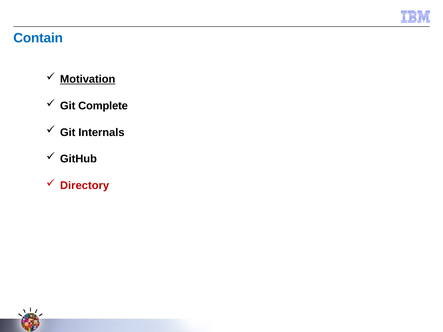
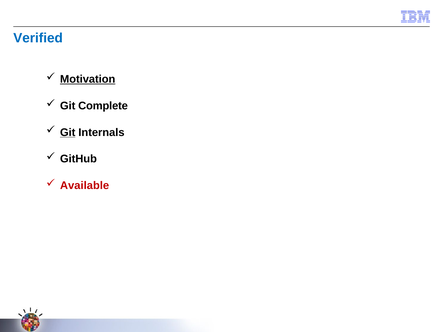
Contain: Contain -> Verified
Git at (68, 133) underline: none -> present
Directory: Directory -> Available
